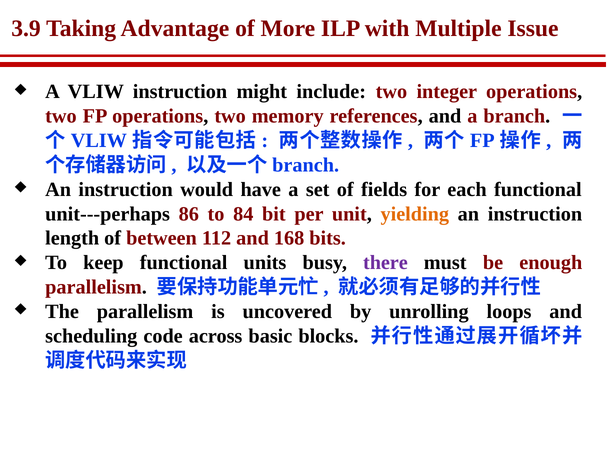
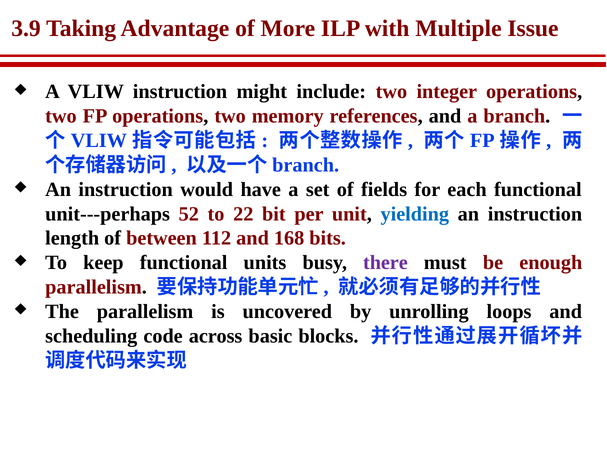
86: 86 -> 52
84: 84 -> 22
yielding colour: orange -> blue
